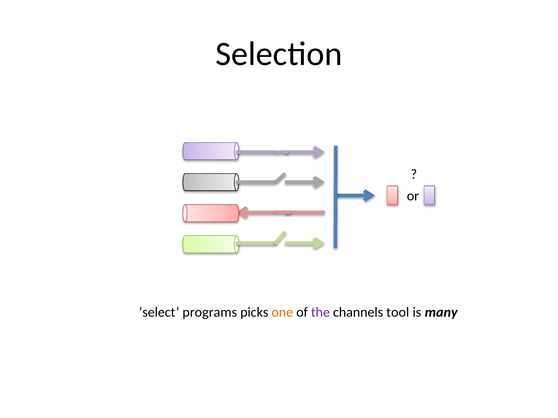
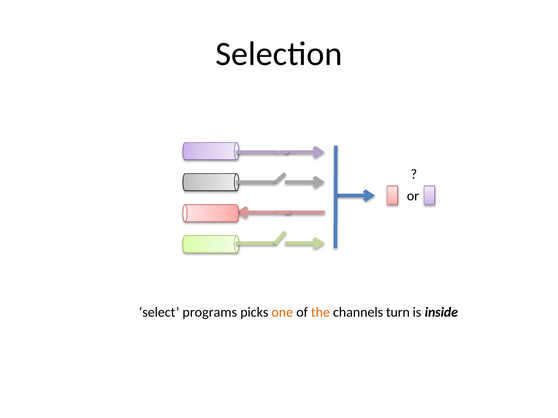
the colour: purple -> orange
tool: tool -> turn
many: many -> inside
